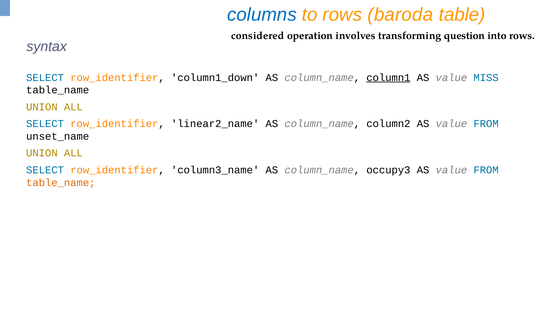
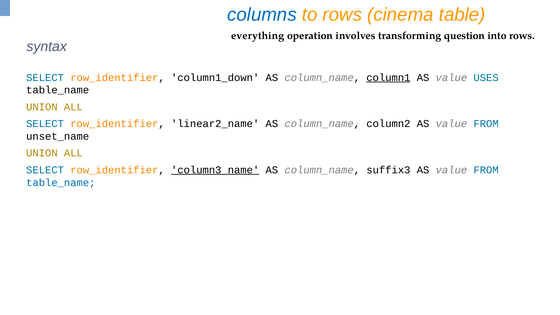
baroda: baroda -> cinema
considered: considered -> everything
MISS: MISS -> USES
column3_name underline: none -> present
occupy3: occupy3 -> suffix3
table_name at (61, 183) colour: orange -> blue
